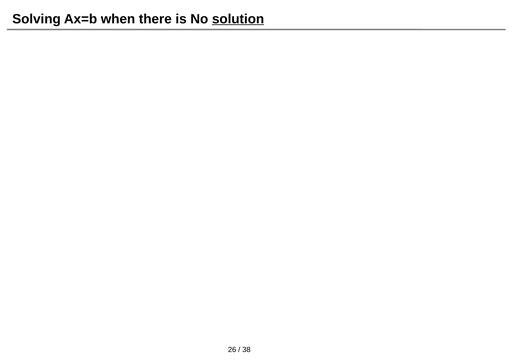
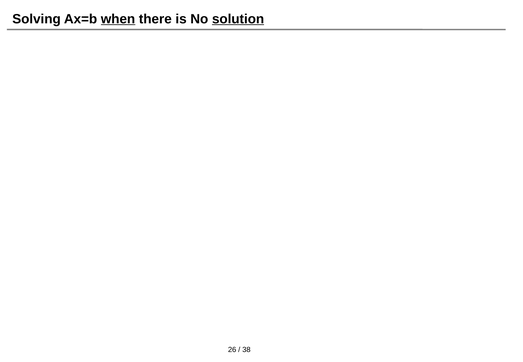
when underline: none -> present
